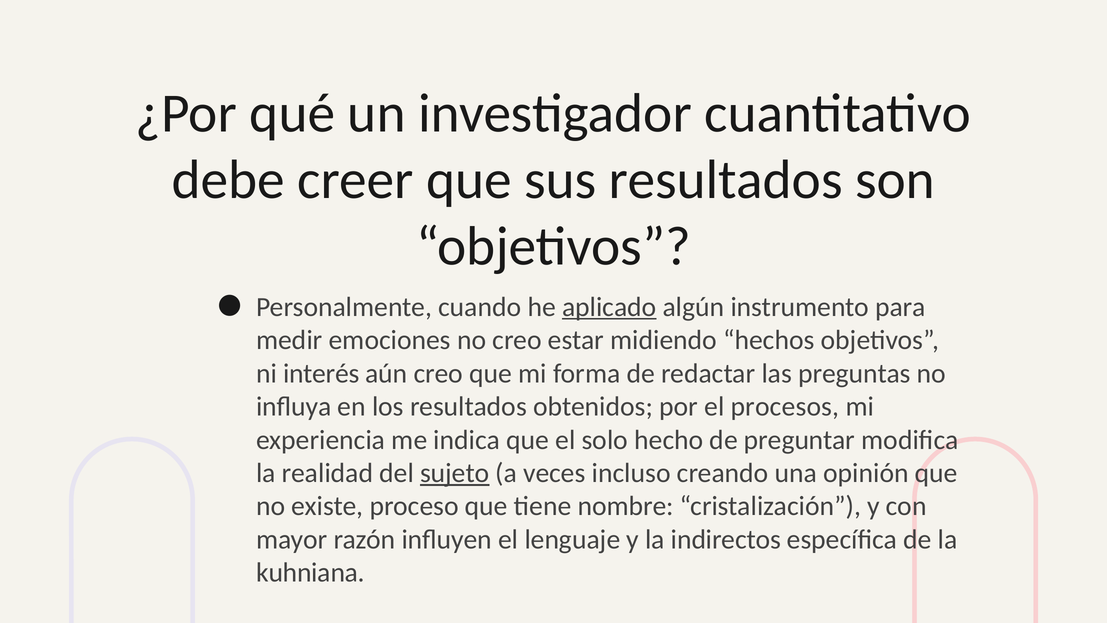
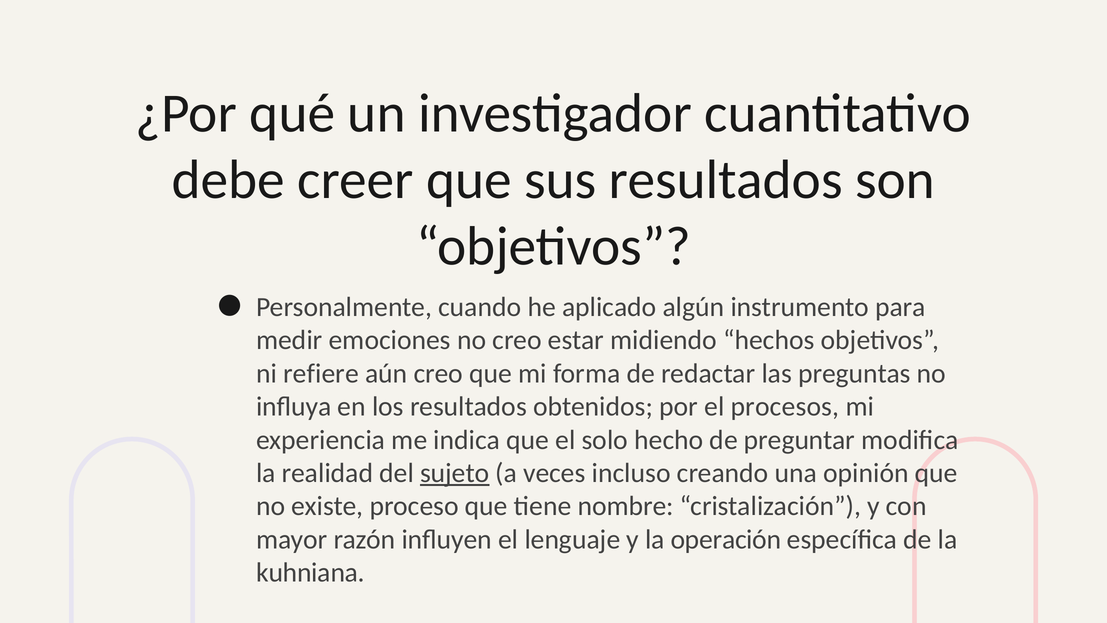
aplicado underline: present -> none
interés: interés -> refiere
indirectos: indirectos -> operación
